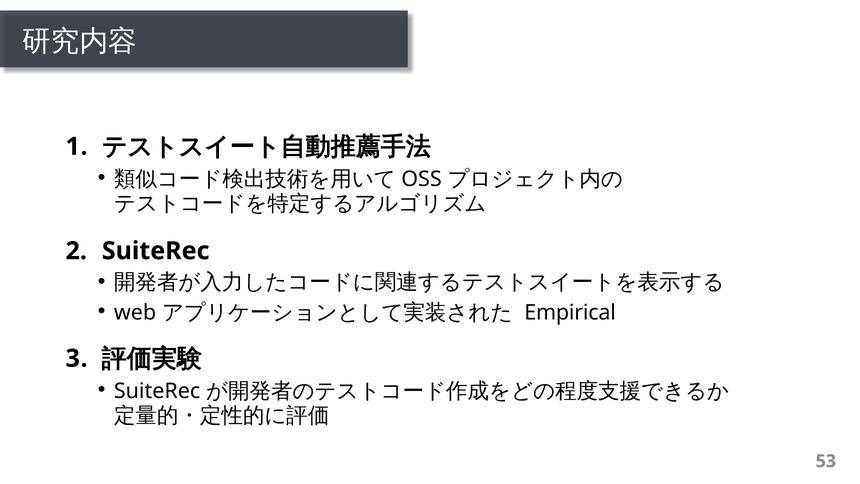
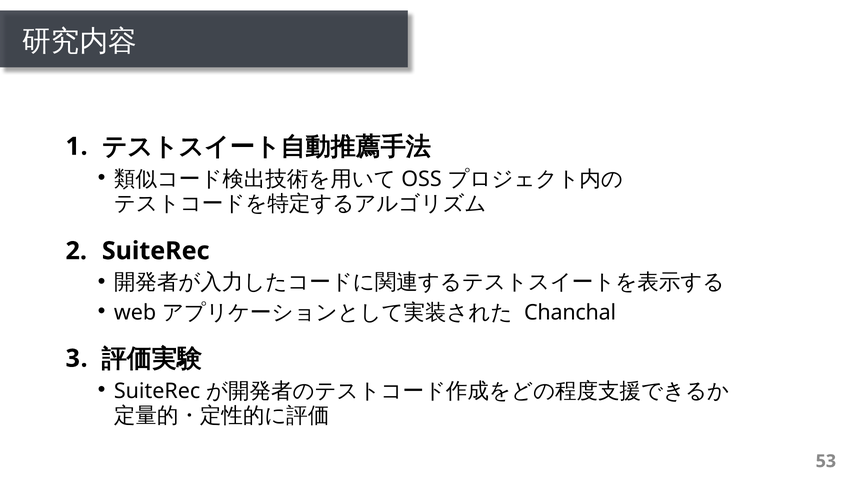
Empirical: Empirical -> Chanchal
